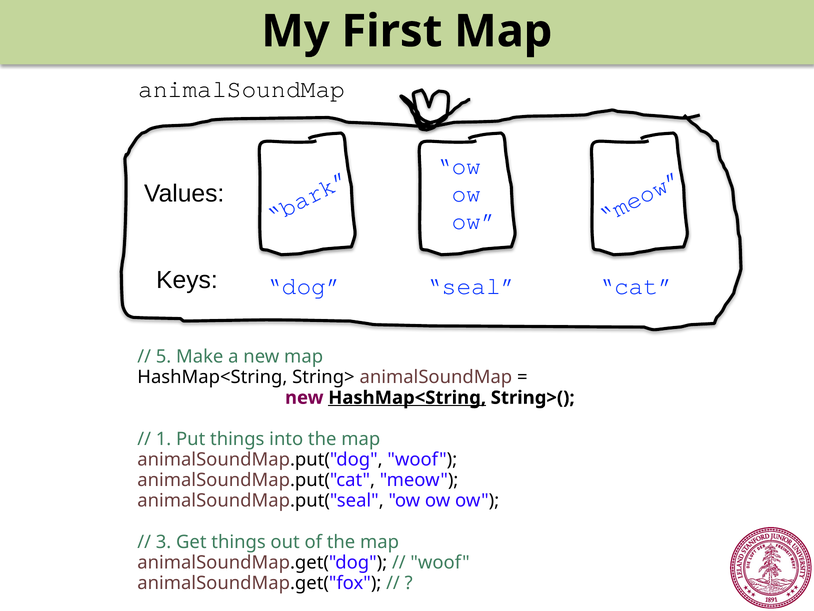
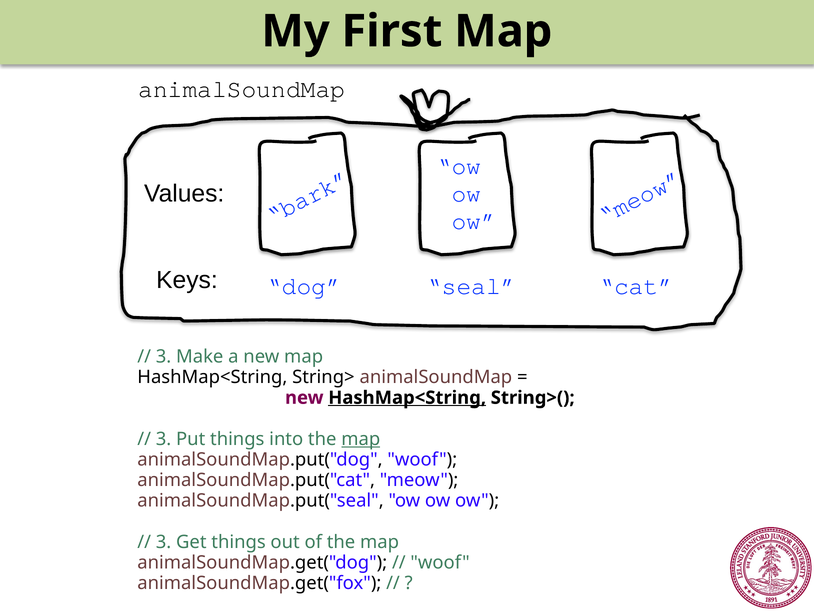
5 at (164, 356): 5 -> 3
1 at (164, 439): 1 -> 3
map at (361, 439) underline: none -> present
